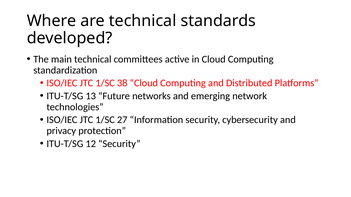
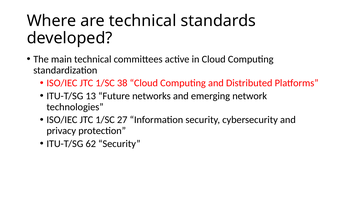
12: 12 -> 62
